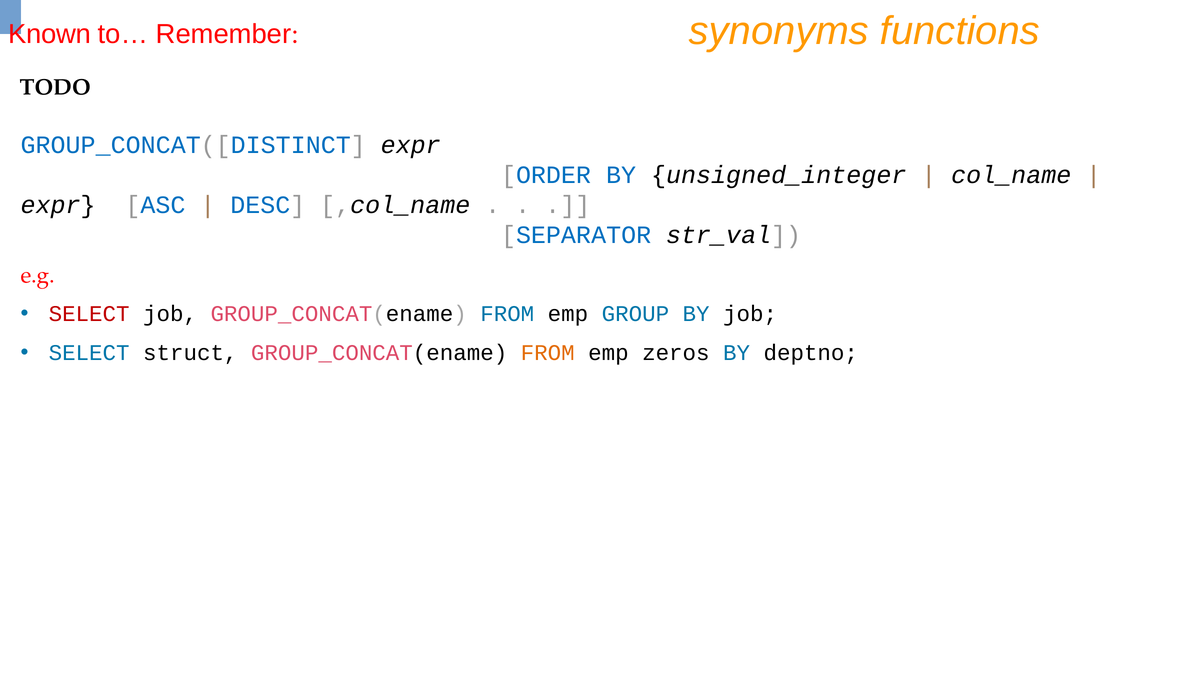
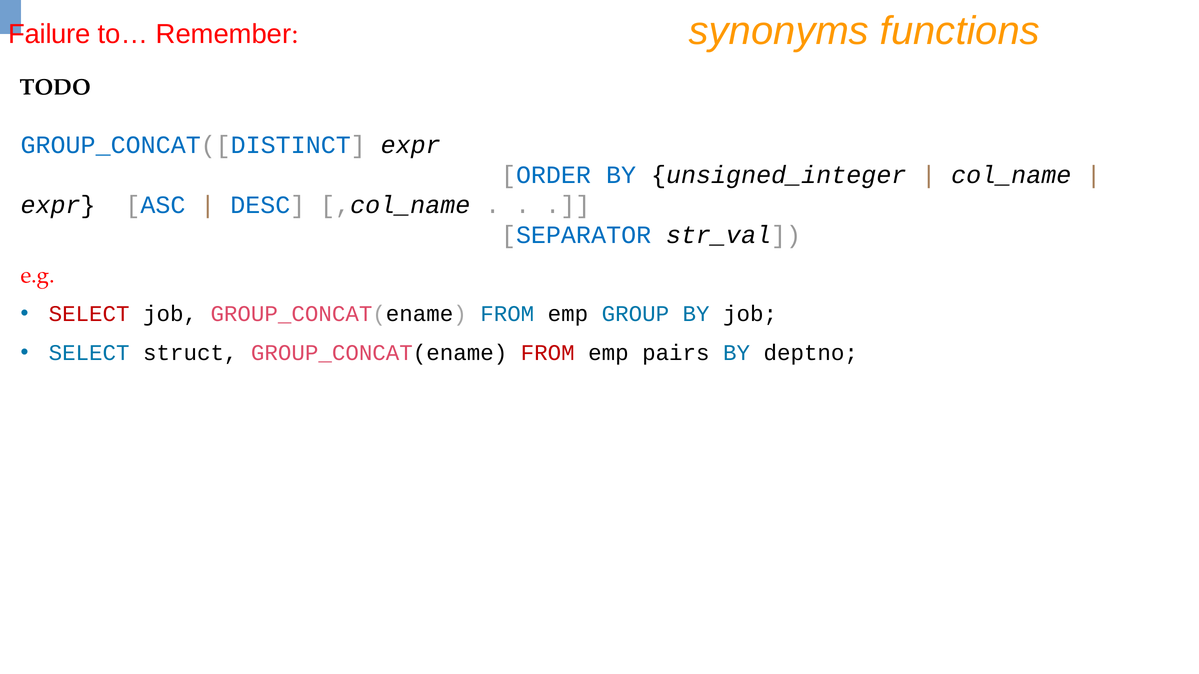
Known: Known -> Failure
FROM at (548, 353) colour: orange -> red
zeros: zeros -> pairs
